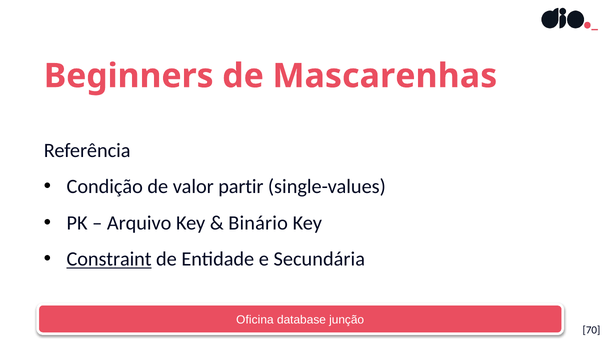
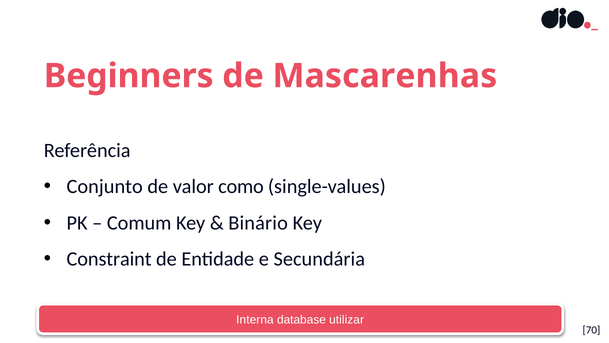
Condição: Condição -> Conjunto
partir: partir -> como
Arquivo: Arquivo -> Comum
Constraint underline: present -> none
Oficina: Oficina -> Interna
junção: junção -> utilizar
